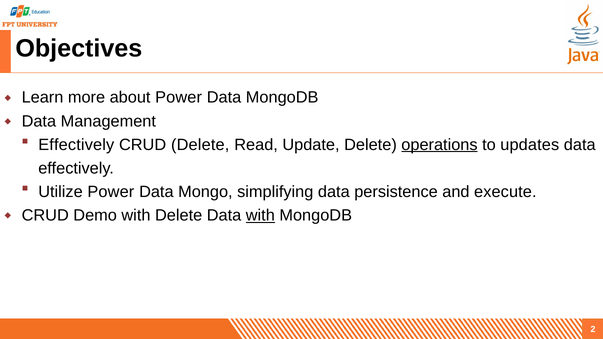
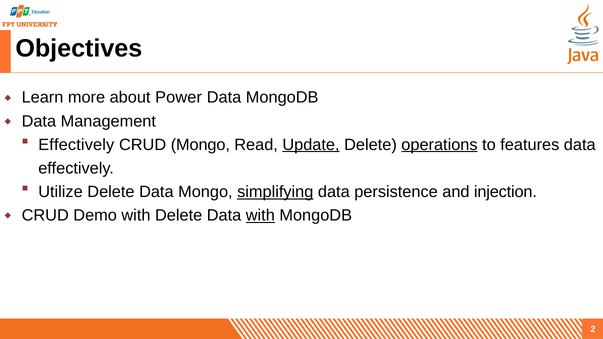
CRUD Delete: Delete -> Mongo
Update underline: none -> present
updates: updates -> features
Utilize Power: Power -> Delete
simplifying underline: none -> present
execute: execute -> injection
